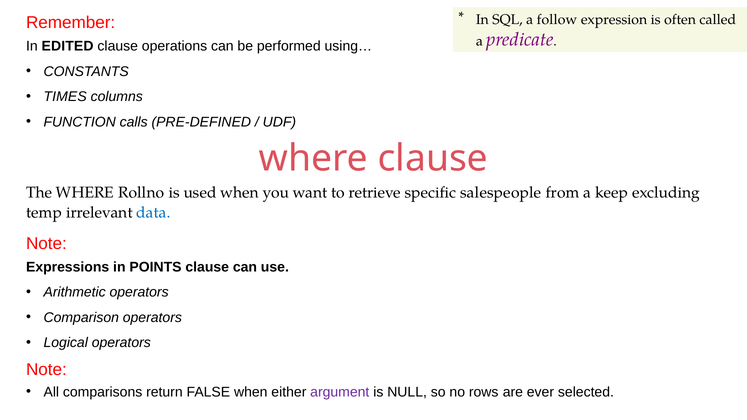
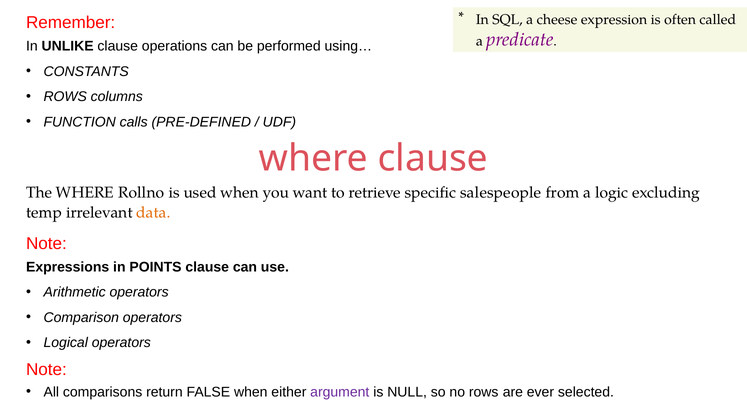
follow: follow -> cheese
EDITED: EDITED -> UNLIKE
TIMES at (65, 97): TIMES -> ROWS
keep: keep -> logic
data colour: blue -> orange
